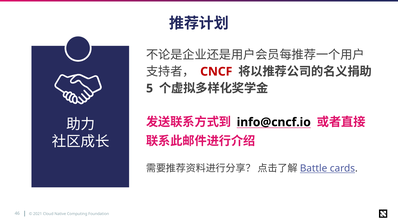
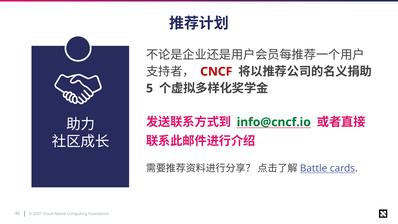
info@cncf.io colour: black -> green
